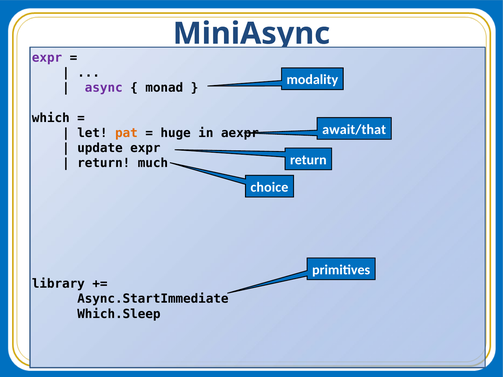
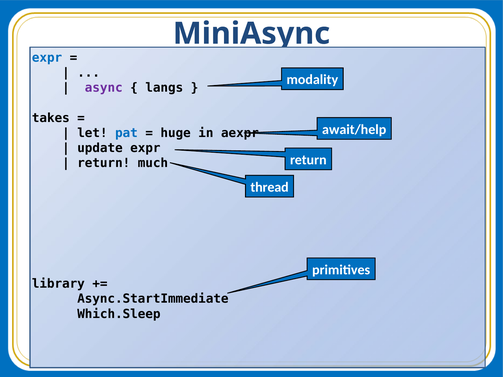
expr at (47, 58) colour: purple -> blue
monad: monad -> langs
which: which -> takes
await/that: await/that -> await/help
pat colour: orange -> blue
choice: choice -> thread
